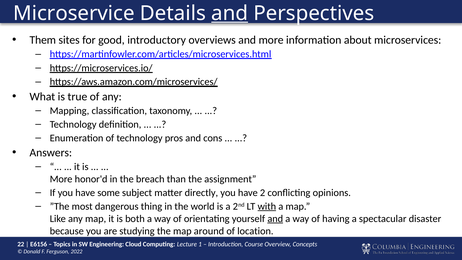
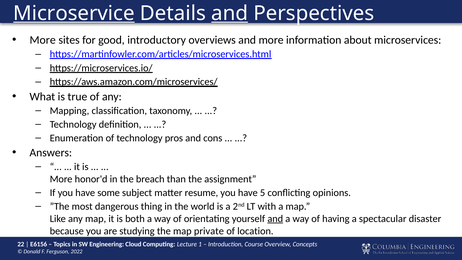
Microservice underline: none -> present
Them at (43, 40): Them -> More
directly: directly -> resume
2: 2 -> 5
with underline: present -> none
around: around -> private
